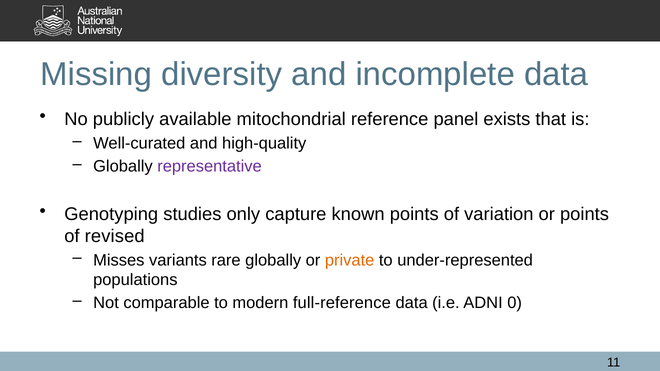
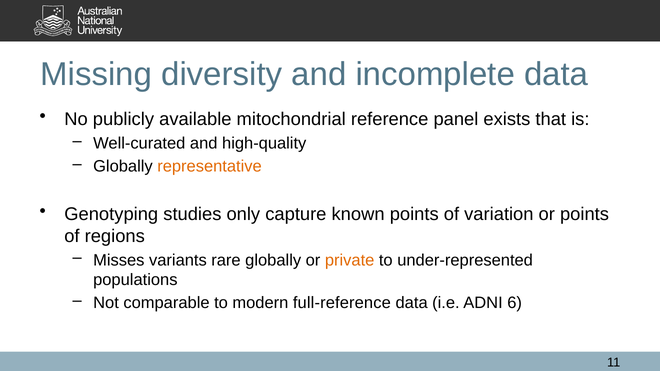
representative colour: purple -> orange
revised: revised -> regions
0: 0 -> 6
